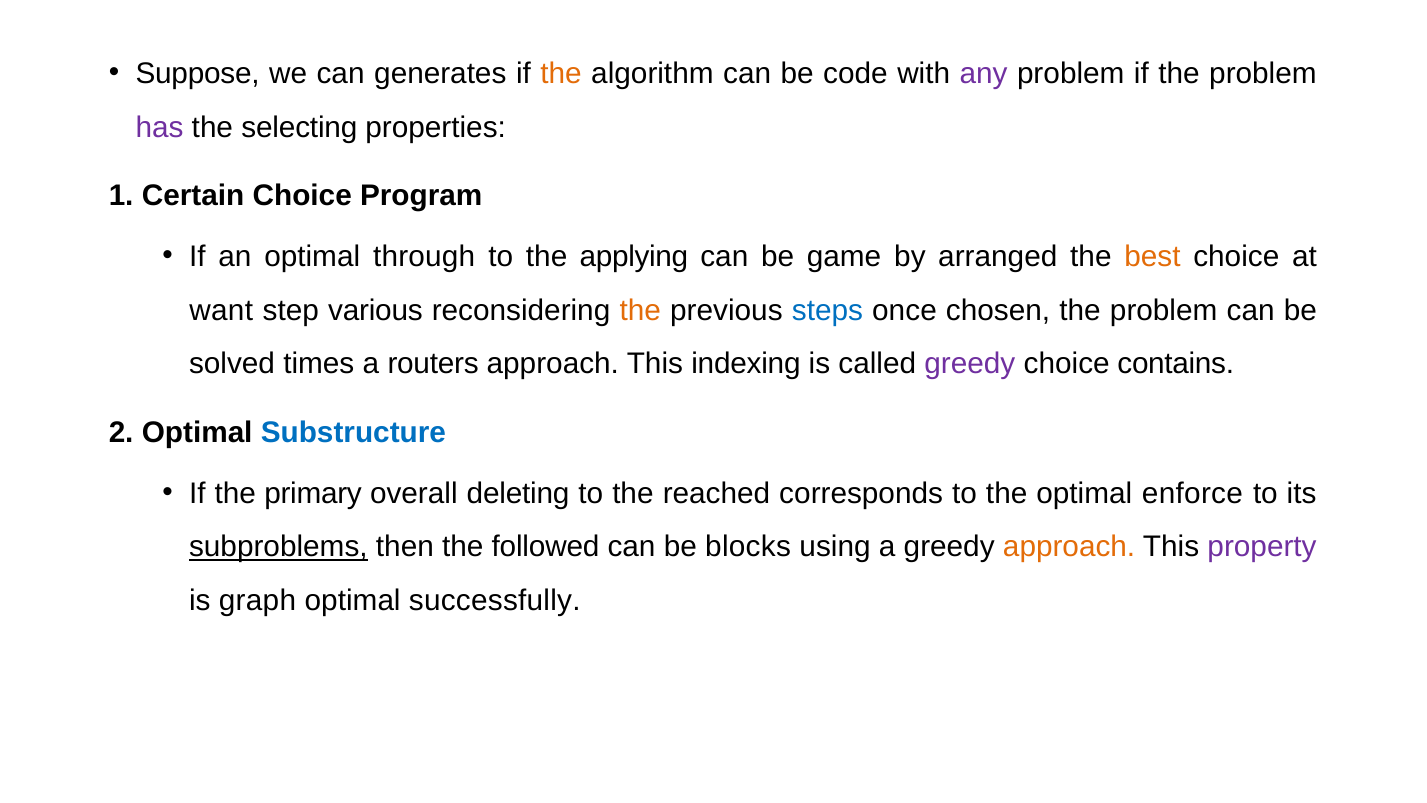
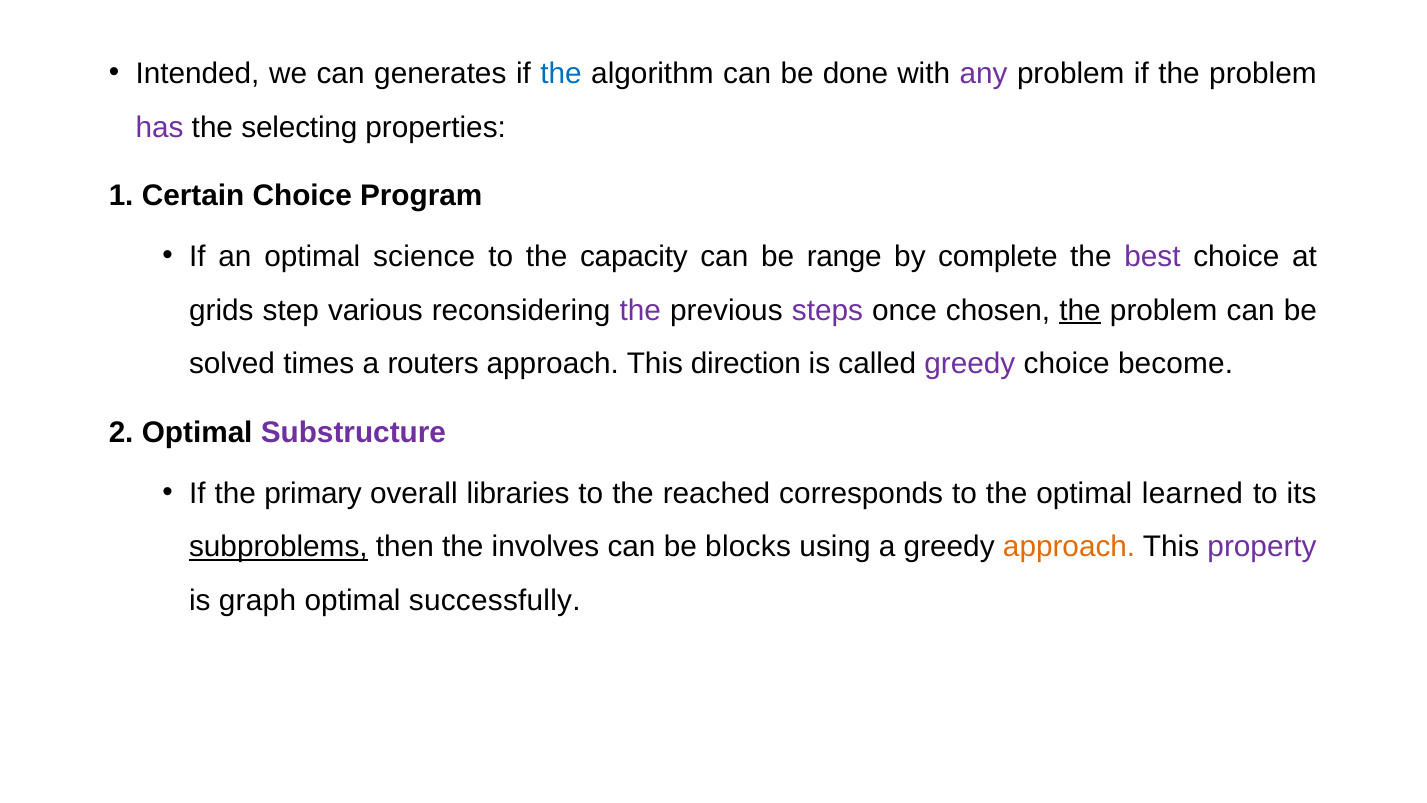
Suppose: Suppose -> Intended
the at (561, 74) colour: orange -> blue
code: code -> done
through: through -> science
applying: applying -> capacity
game: game -> range
arranged: arranged -> complete
best colour: orange -> purple
want: want -> grids
the at (640, 310) colour: orange -> purple
steps colour: blue -> purple
the at (1080, 310) underline: none -> present
indexing: indexing -> direction
contains: contains -> become
Substructure colour: blue -> purple
deleting: deleting -> libraries
enforce: enforce -> learned
followed: followed -> involves
